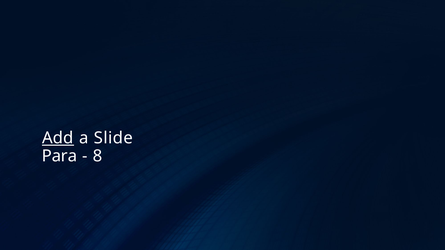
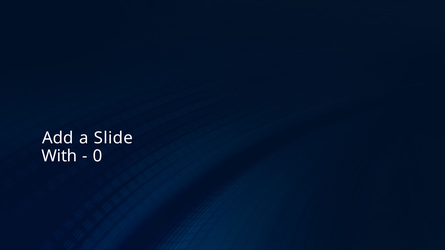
Add underline: present -> none
Para: Para -> With
8: 8 -> 0
